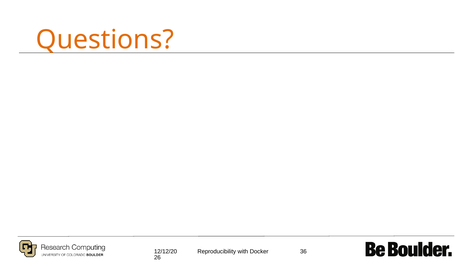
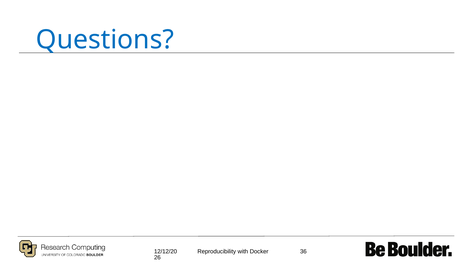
Questions colour: orange -> blue
